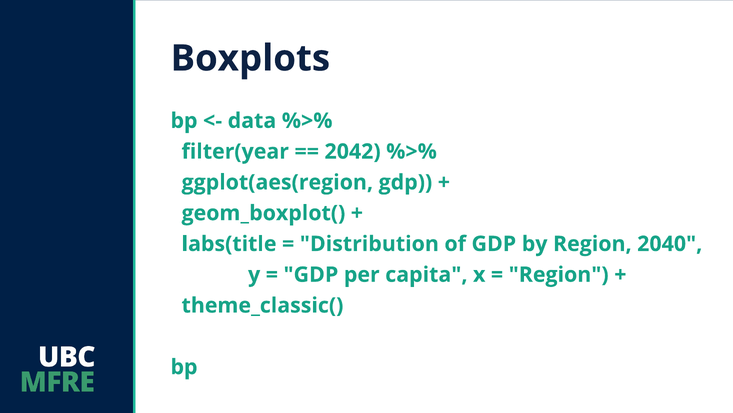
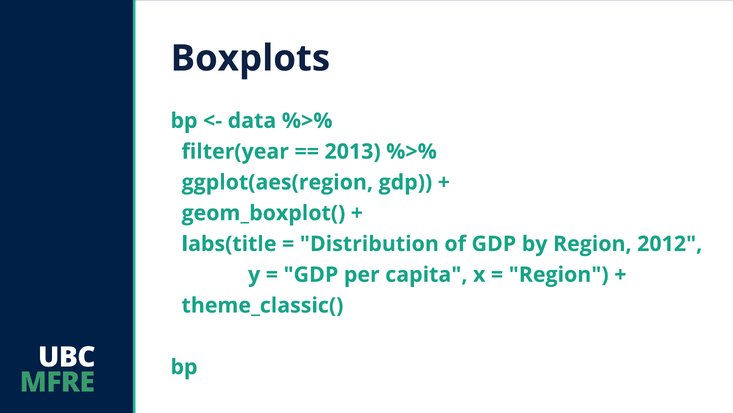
2042: 2042 -> 2013
2040: 2040 -> 2012
